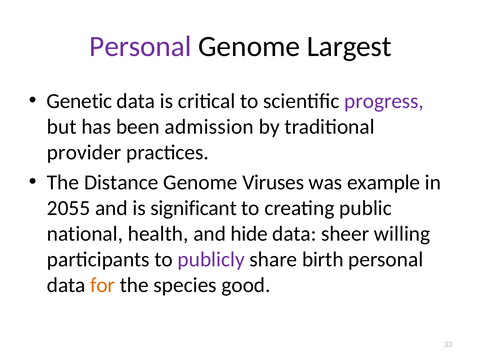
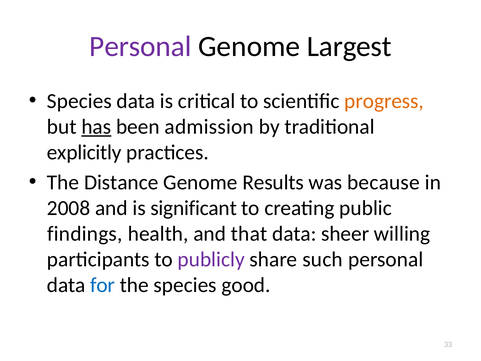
Genetic at (79, 101): Genetic -> Species
progress colour: purple -> orange
has underline: none -> present
provider: provider -> explicitly
Viruses: Viruses -> Results
example: example -> because
2055: 2055 -> 2008
national: national -> findings
hide: hide -> that
birth: birth -> such
for colour: orange -> blue
